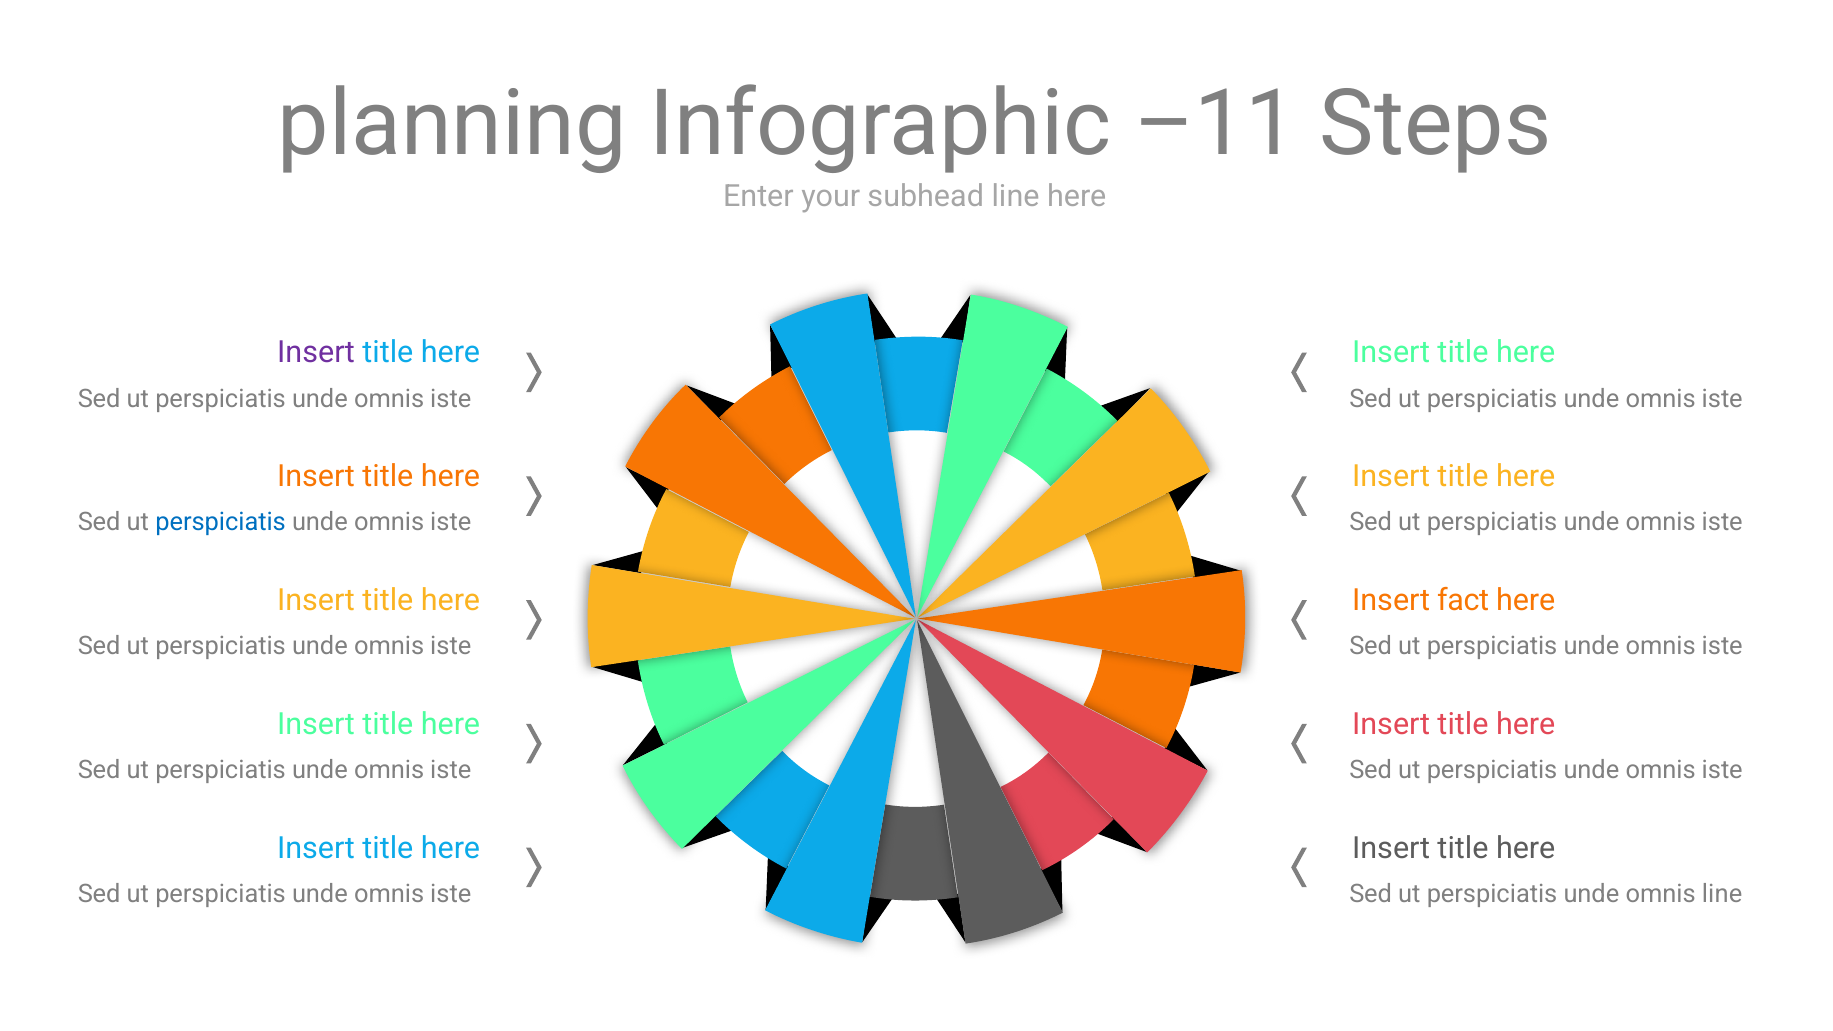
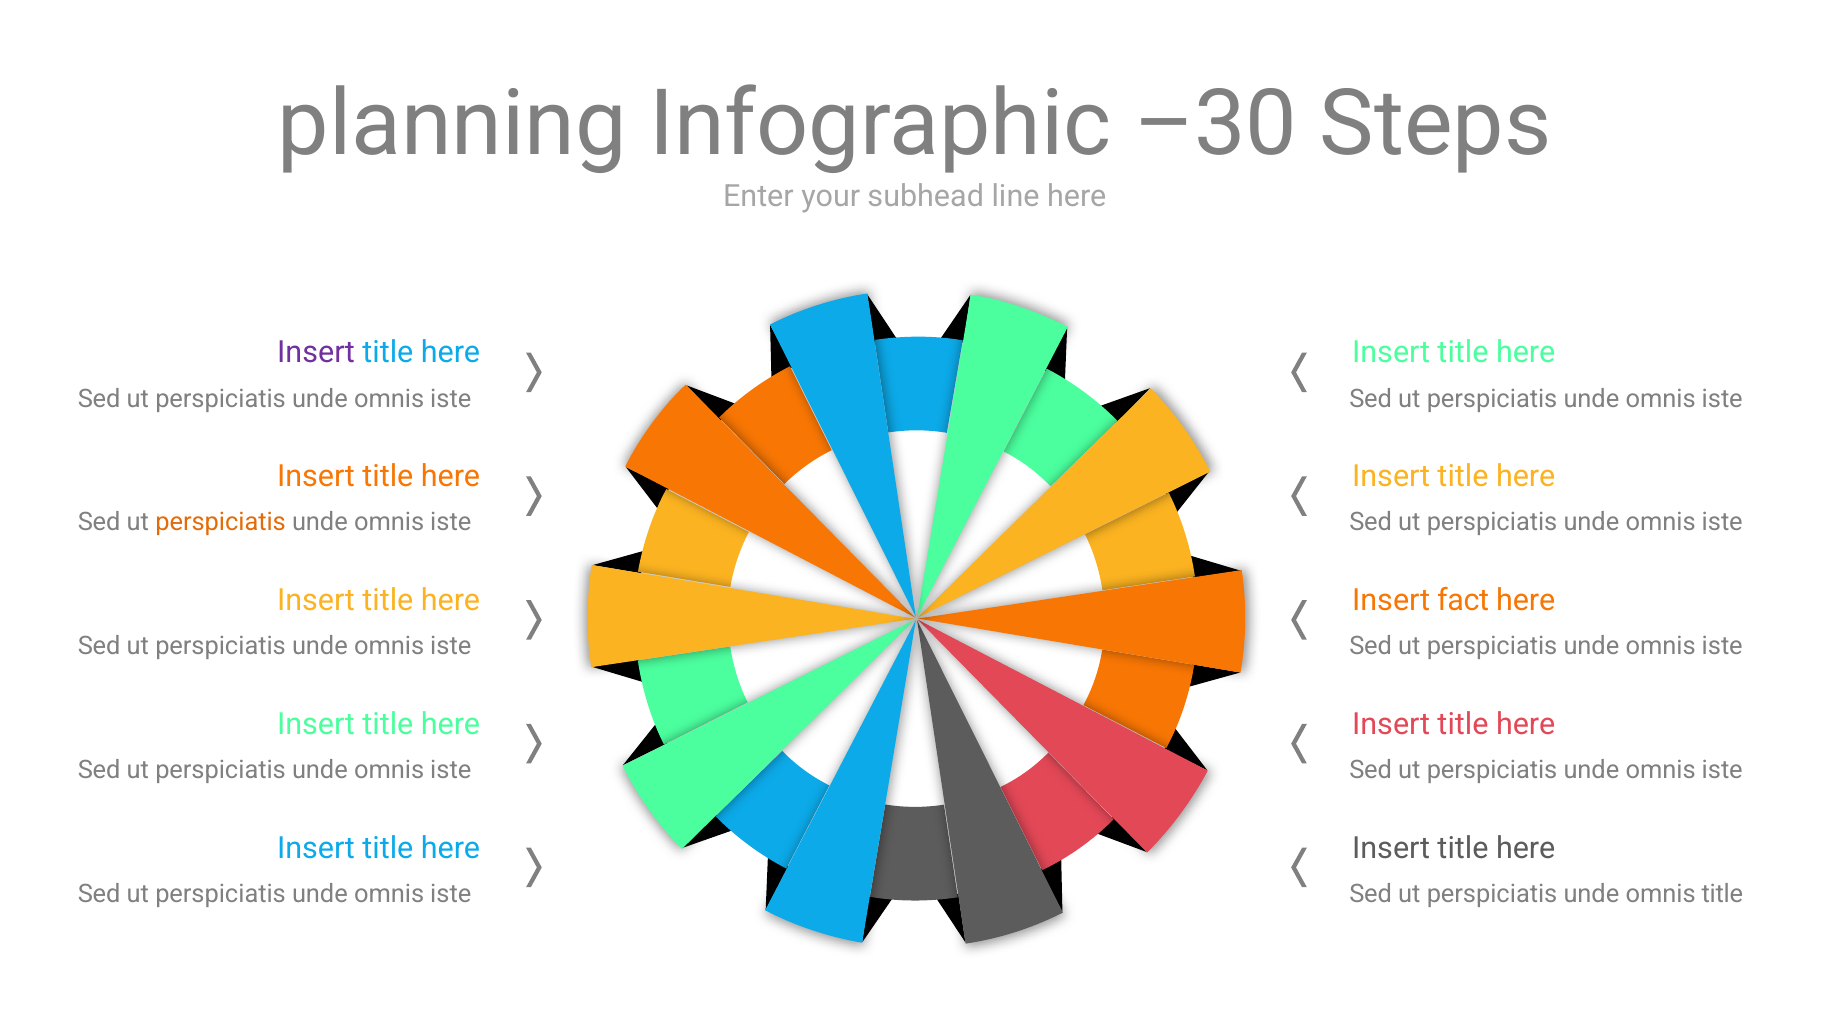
–11: –11 -> –30
perspiciatis at (221, 523) colour: blue -> orange
omnis line: line -> title
